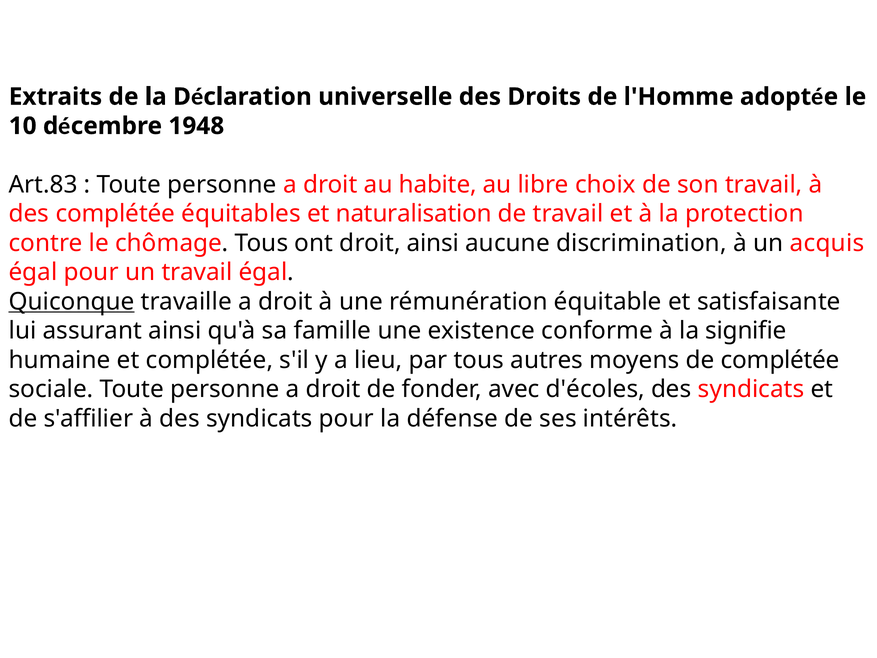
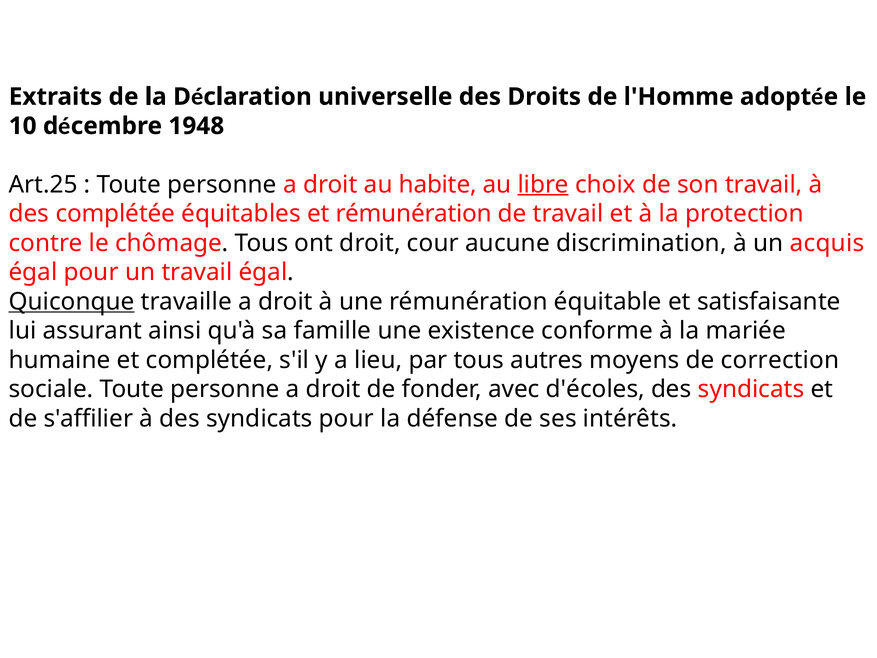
Art.83: Art.83 -> Art.25
libre underline: none -> present
et naturalisation: naturalisation -> rémunération
droit ainsi: ainsi -> cour
signifie: signifie -> mariée
de complétée: complétée -> correction
